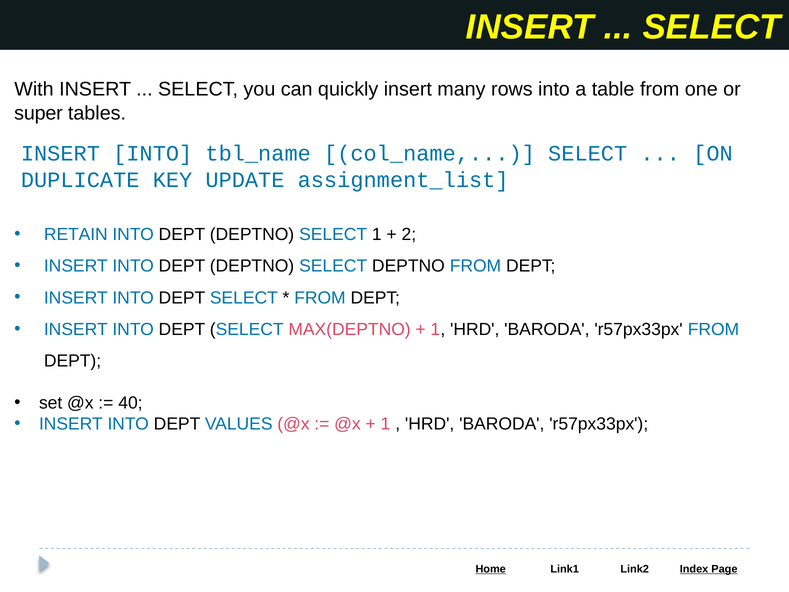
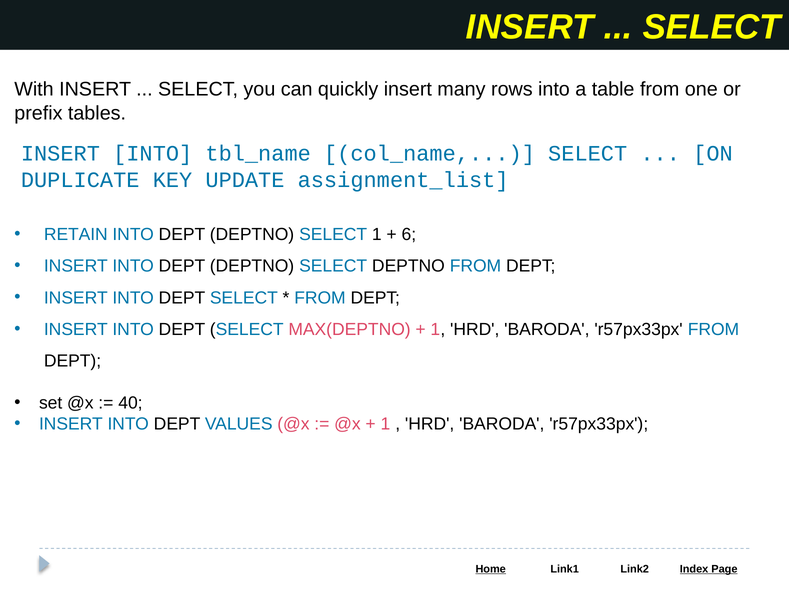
super: super -> prefix
2: 2 -> 6
